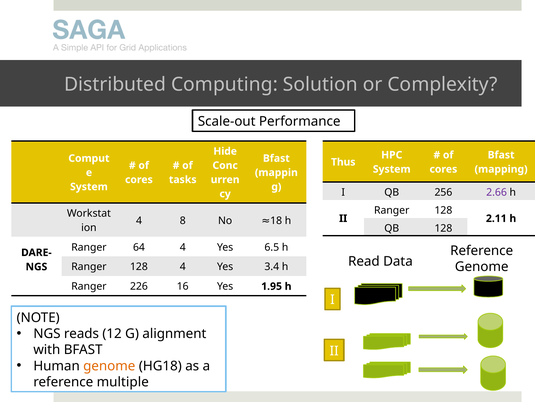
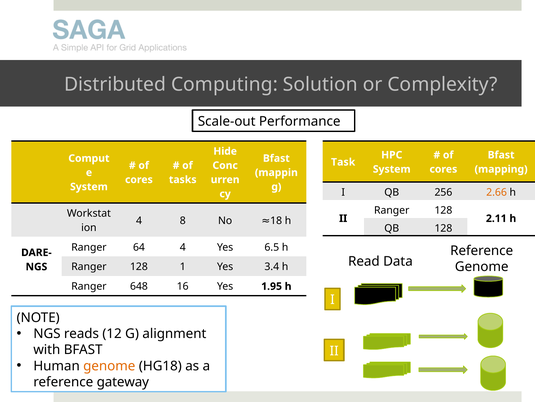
Thus: Thus -> Task
2.66 colour: purple -> orange
128 4: 4 -> 1
226: 226 -> 648
multiple: multiple -> gateway
